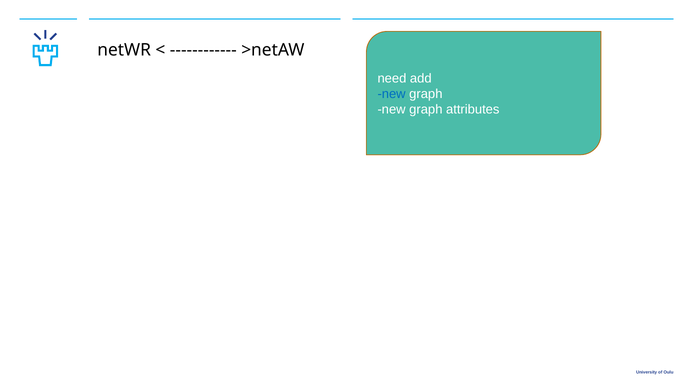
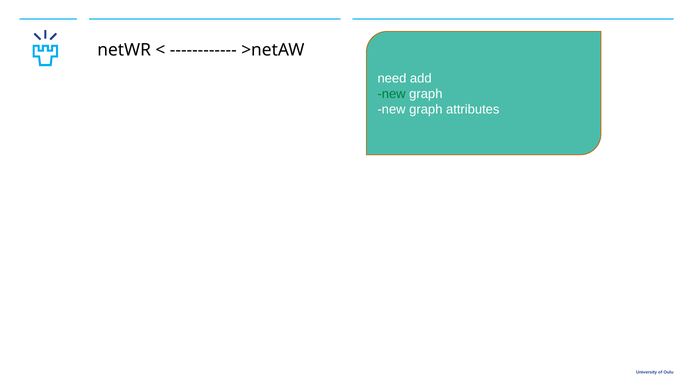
new at (392, 94) colour: blue -> green
